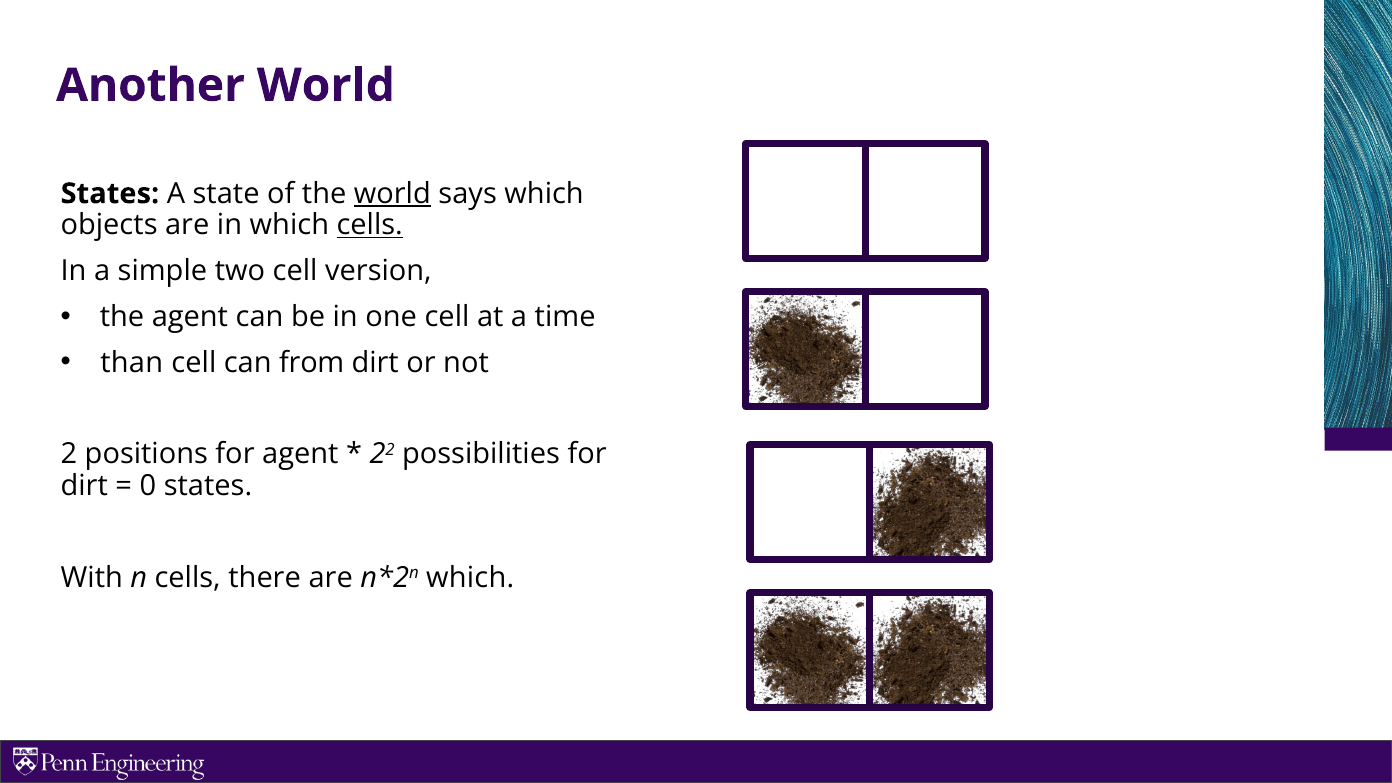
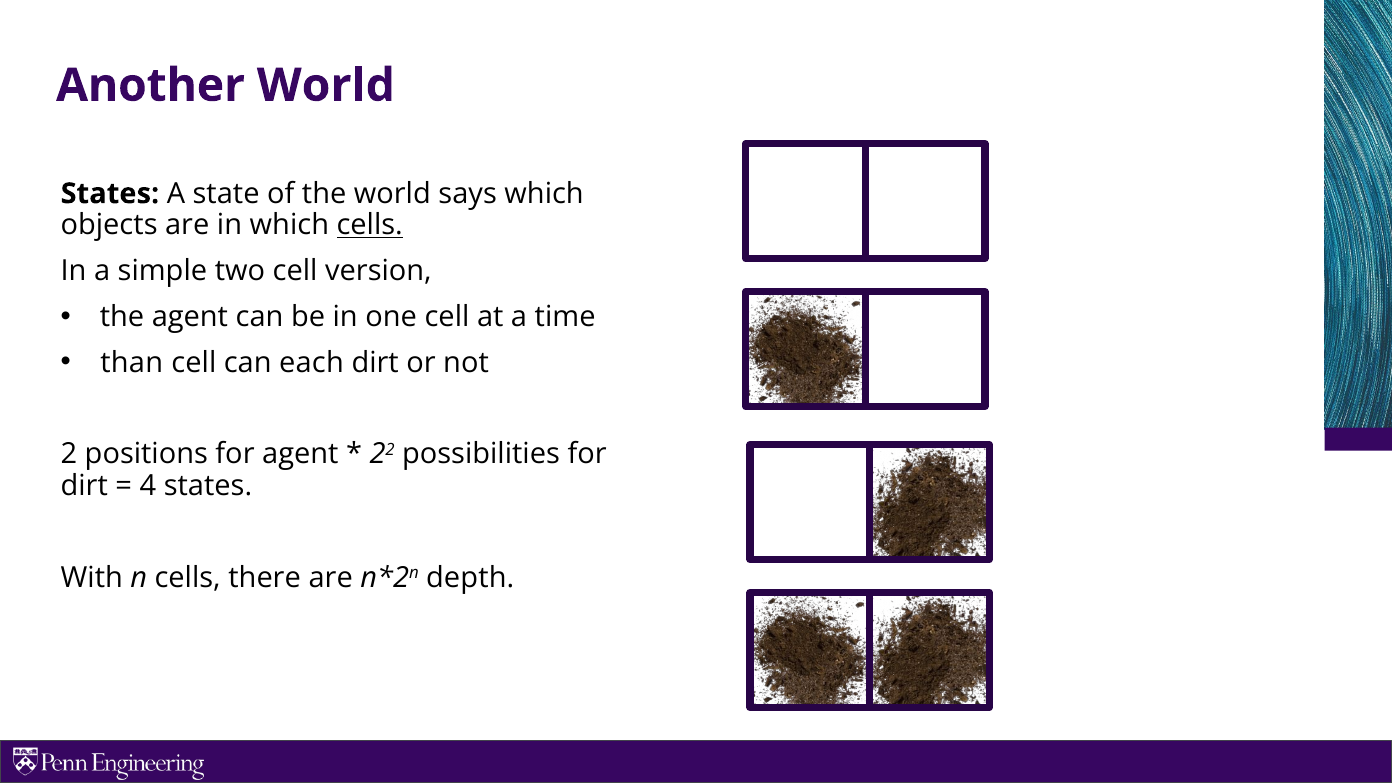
world at (392, 194) underline: present -> none
from: from -> each
0: 0 -> 4
which at (470, 577): which -> depth
